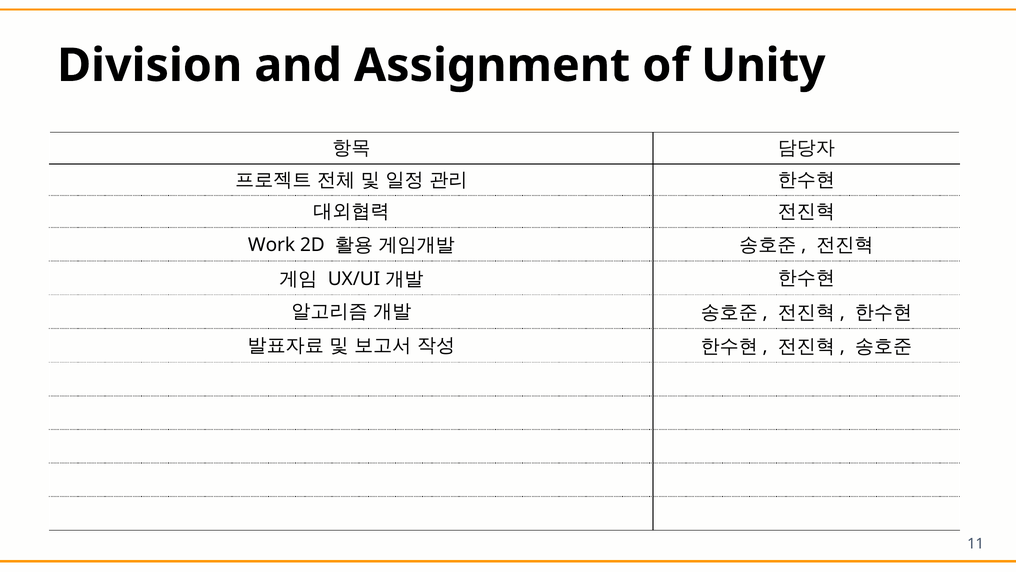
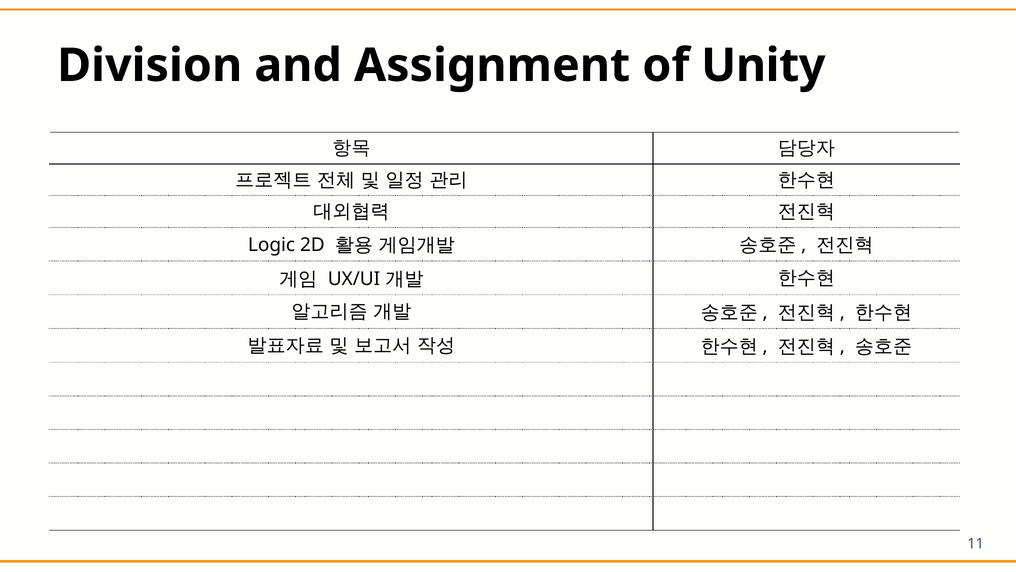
Work: Work -> Logic
